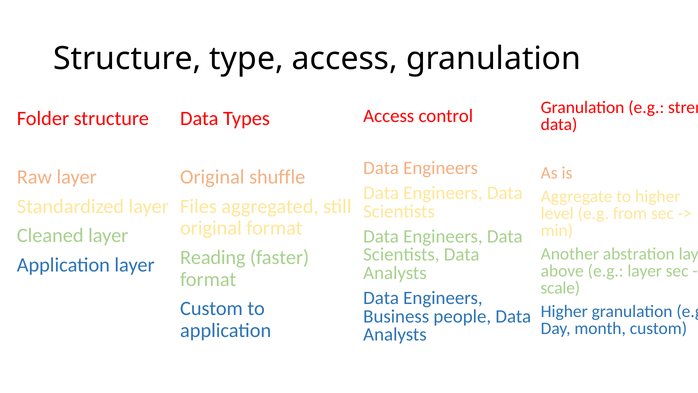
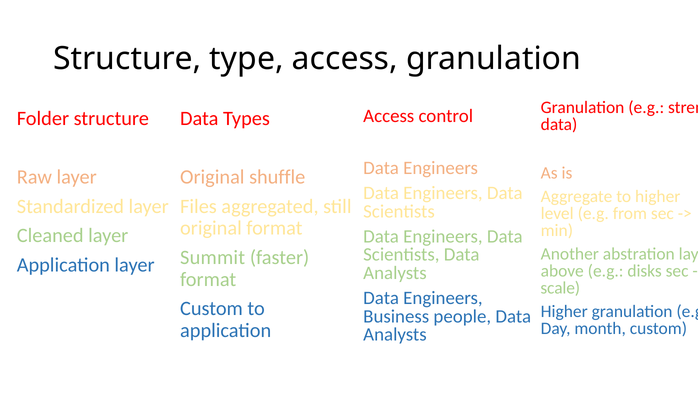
Reading: Reading -> Summit
e.g layer: layer -> disks
